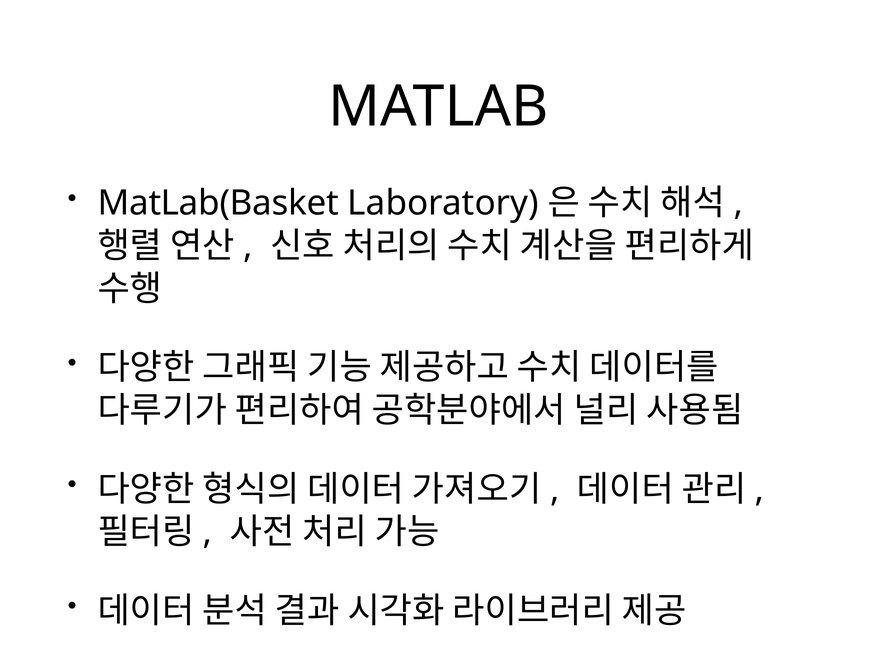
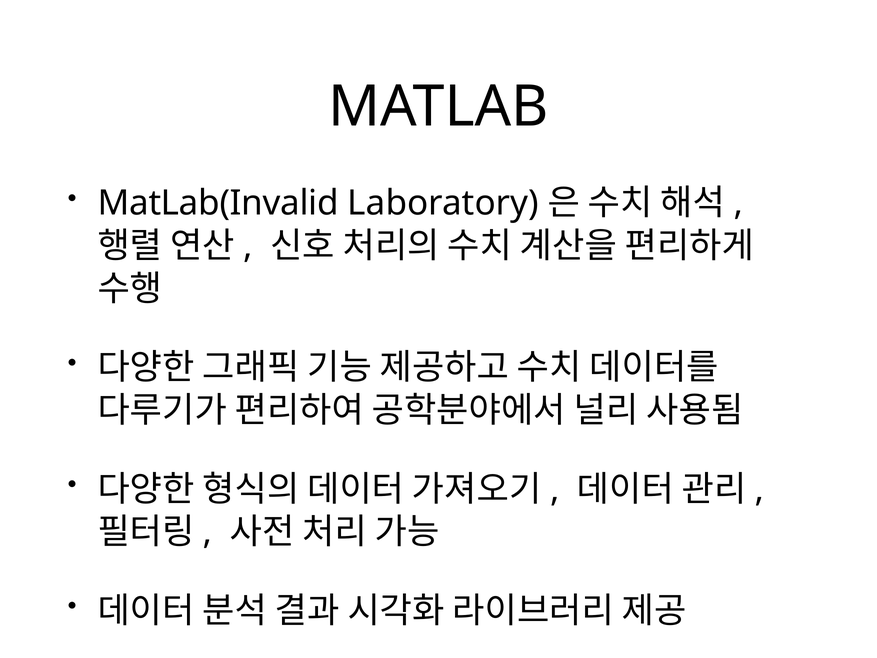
MatLab(Basket: MatLab(Basket -> MatLab(Invalid
